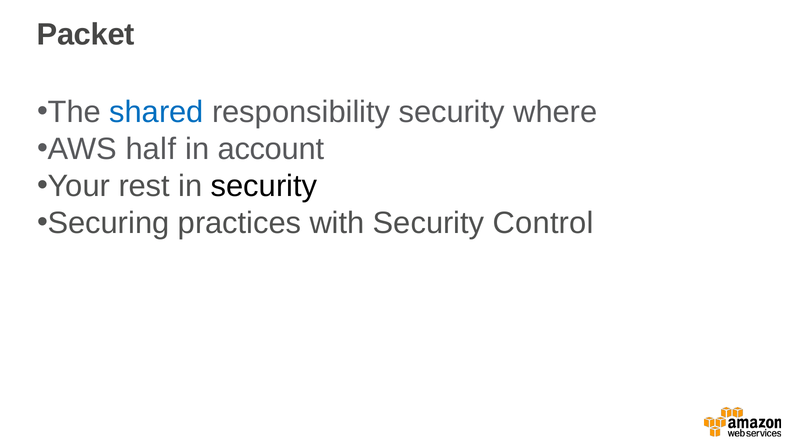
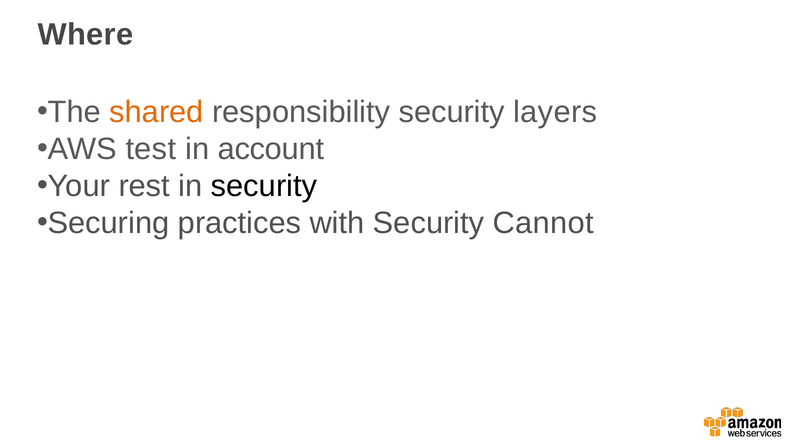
Packet: Packet -> Where
shared colour: blue -> orange
where: where -> layers
half: half -> test
Control: Control -> Cannot
